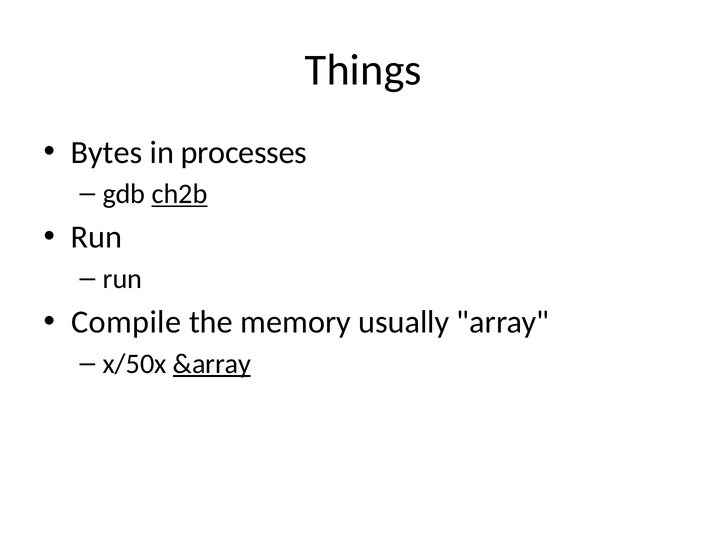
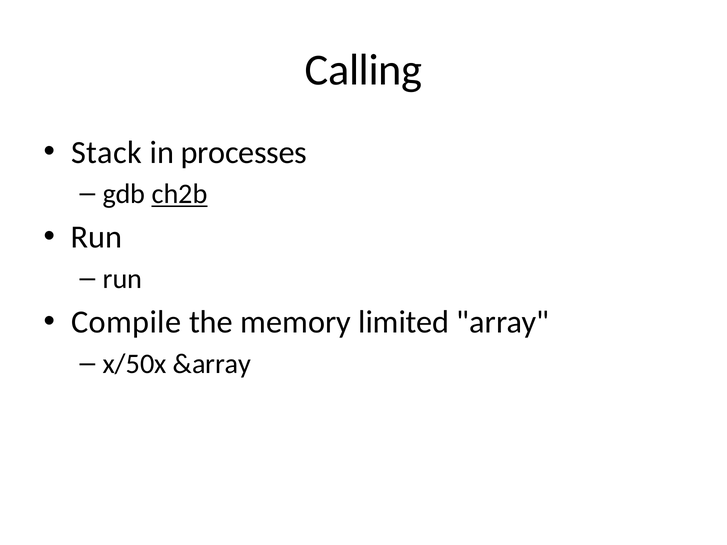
Things: Things -> Calling
Bytes: Bytes -> Stack
usually: usually -> limited
&array underline: present -> none
